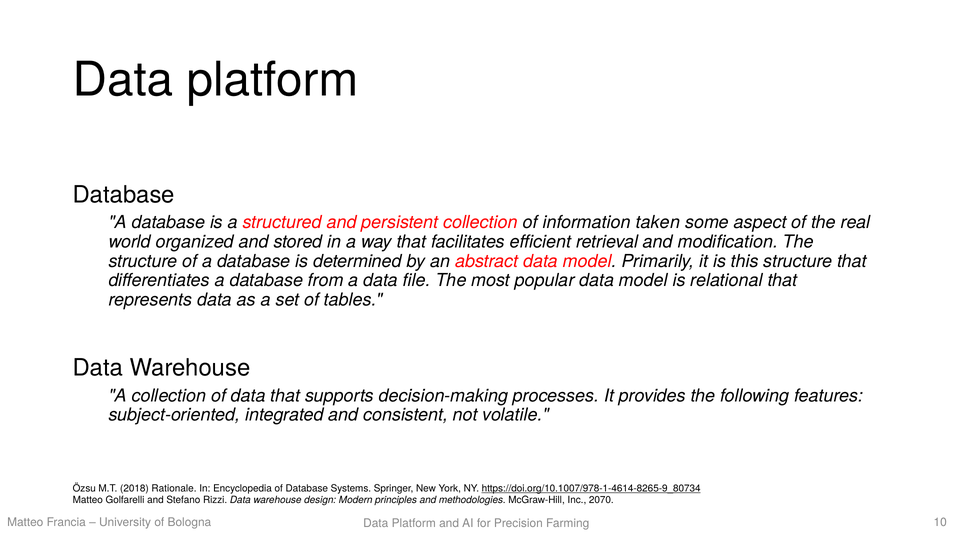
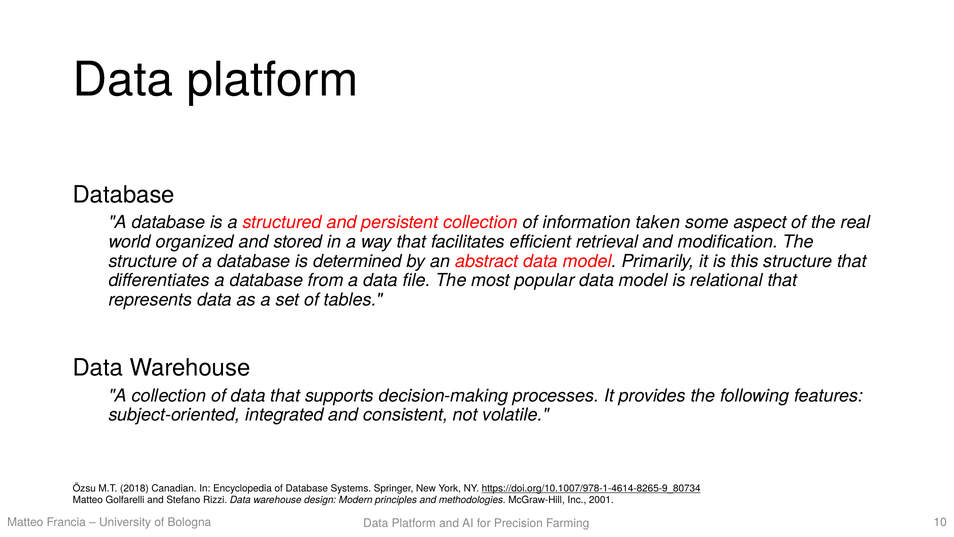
Rationale: Rationale -> Canadian
2070: 2070 -> 2001
